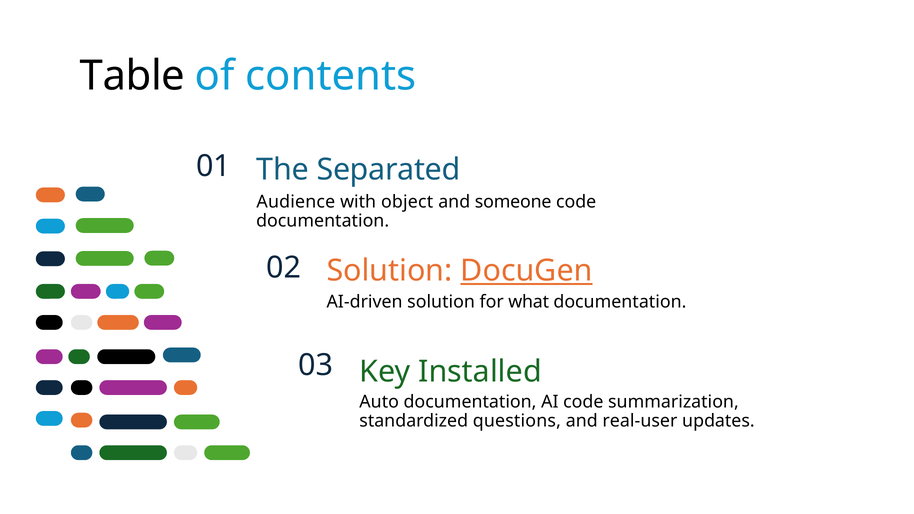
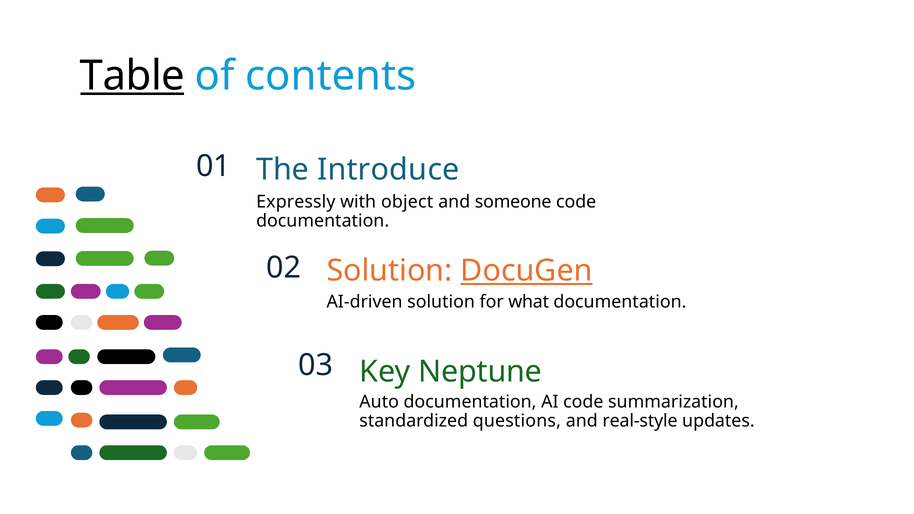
Table underline: none -> present
Separated: Separated -> Introduce
Audience: Audience -> Expressly
Installed: Installed -> Neptune
real-user: real-user -> real-style
